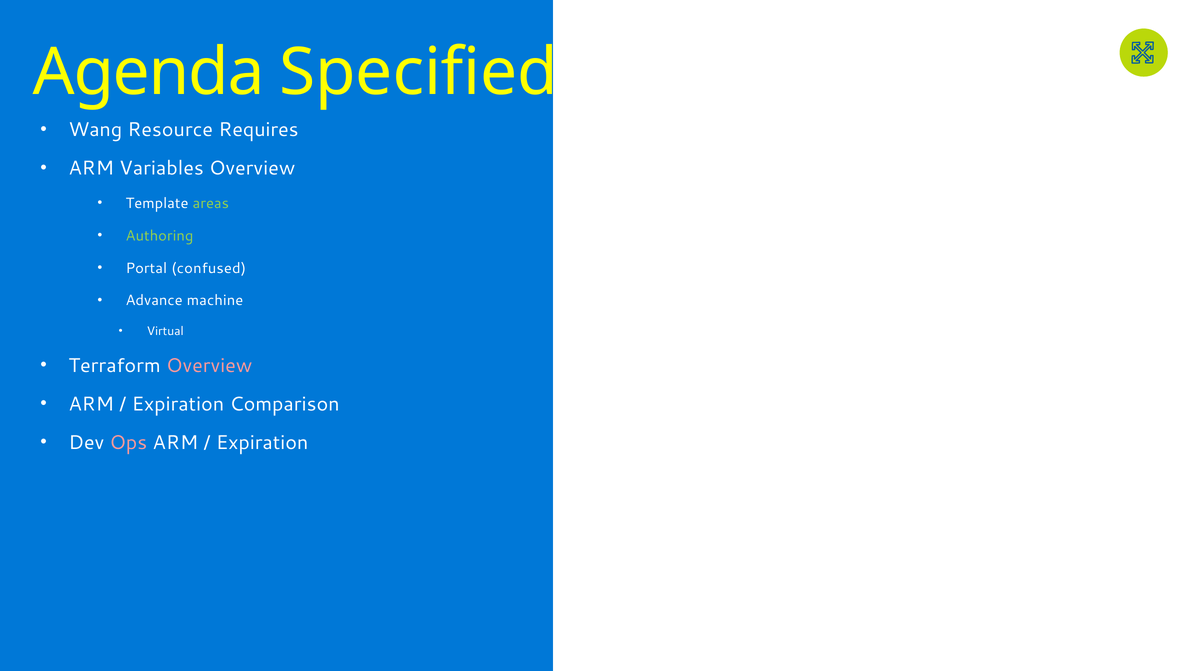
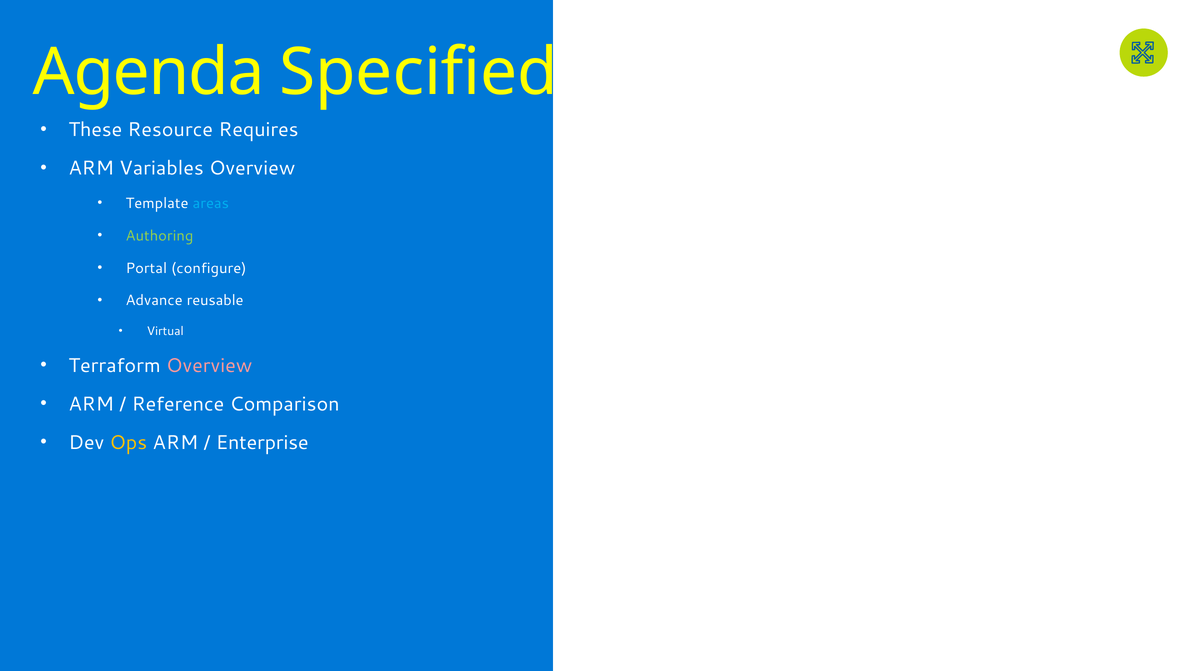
Wang: Wang -> These
areas colour: light green -> light blue
confused: confused -> configure
machine: machine -> reusable
Expiration at (178, 404): Expiration -> Reference
Ops colour: pink -> yellow
Expiration at (262, 443): Expiration -> Enterprise
